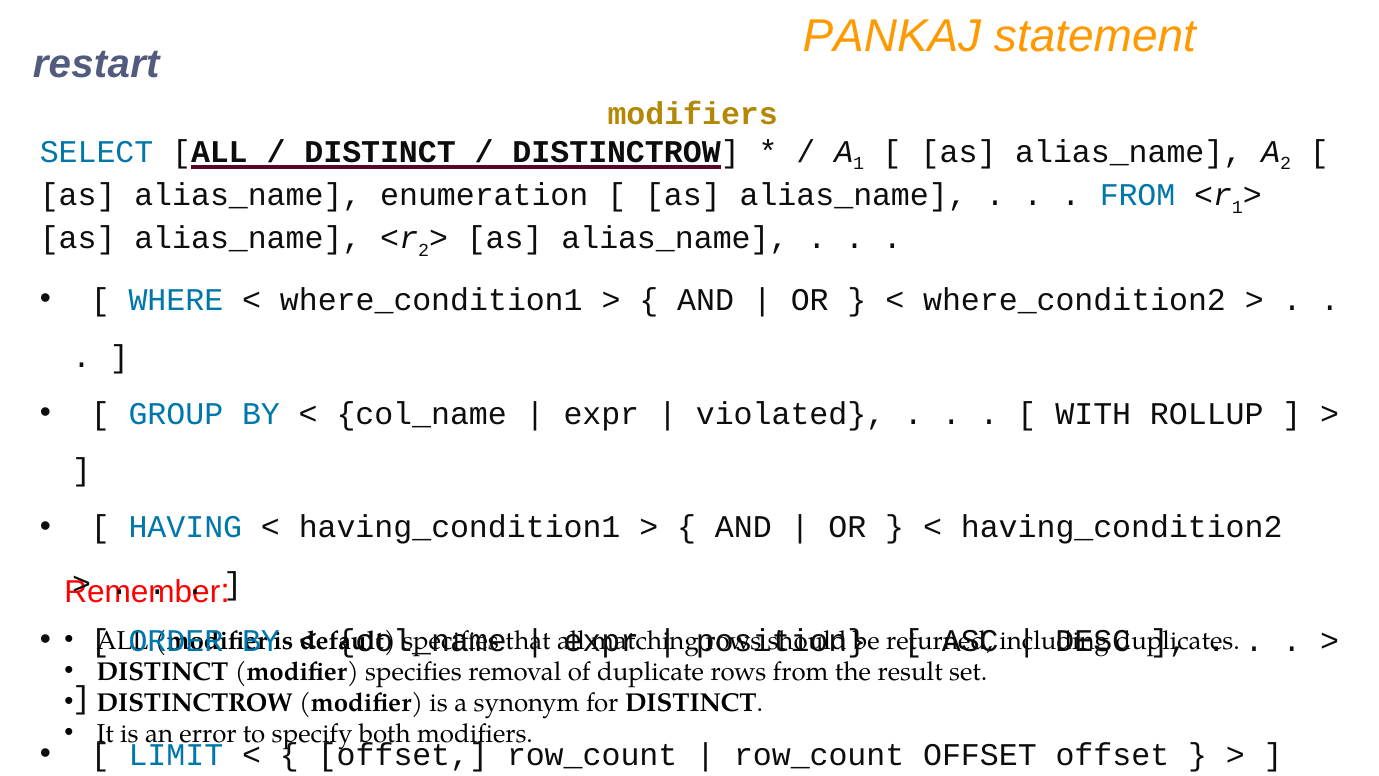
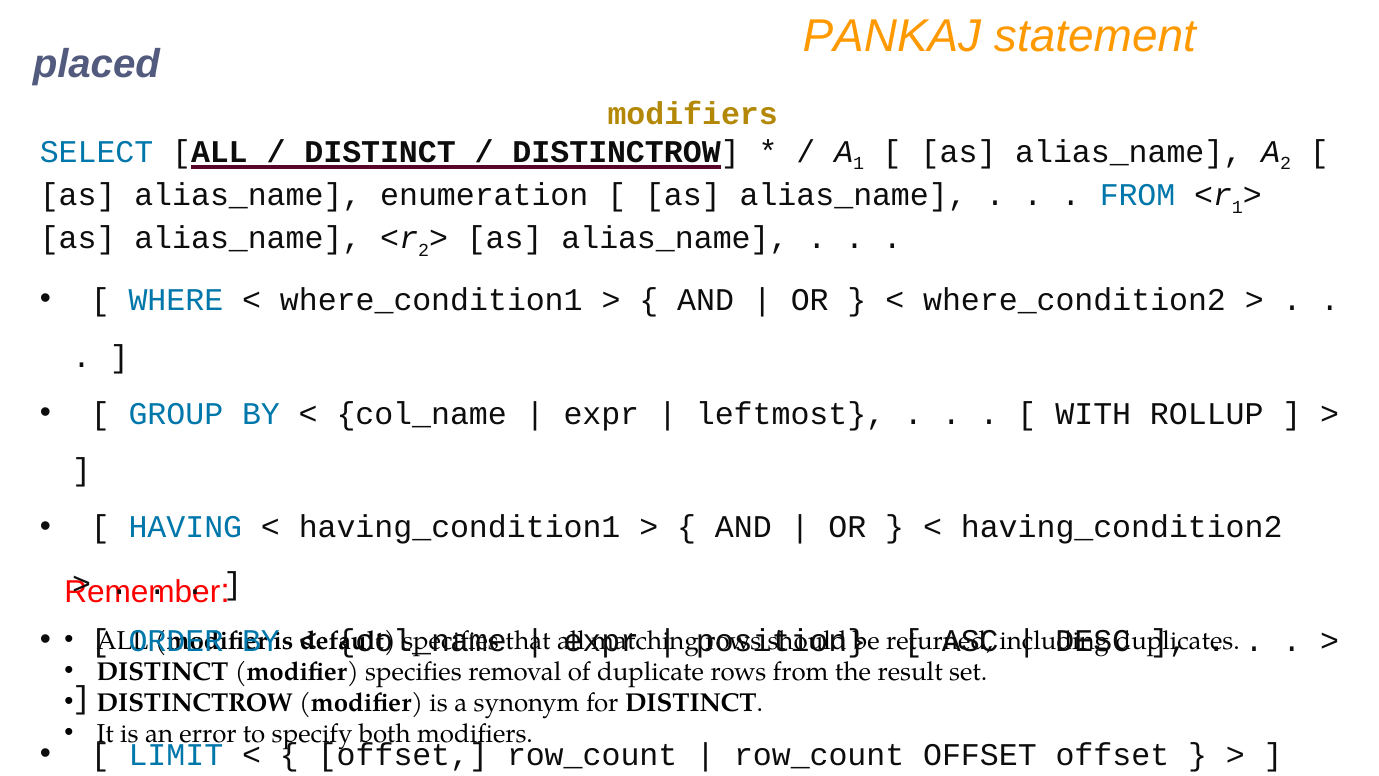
restart: restart -> placed
violated: violated -> leftmost
